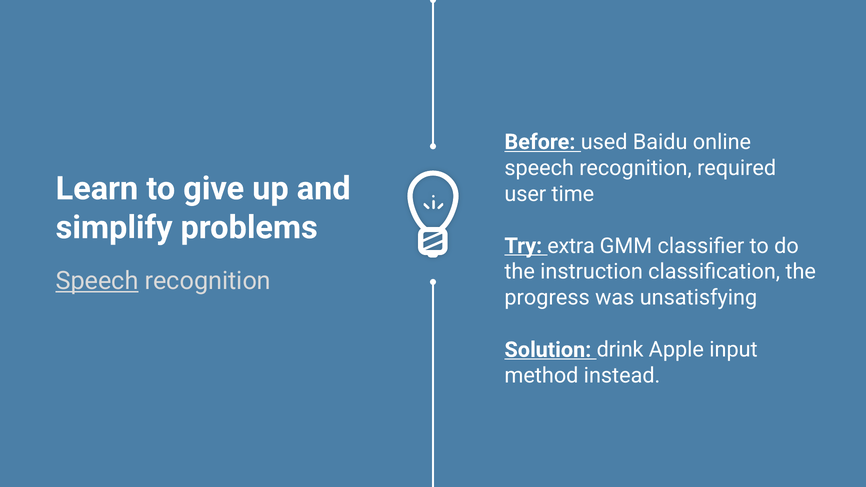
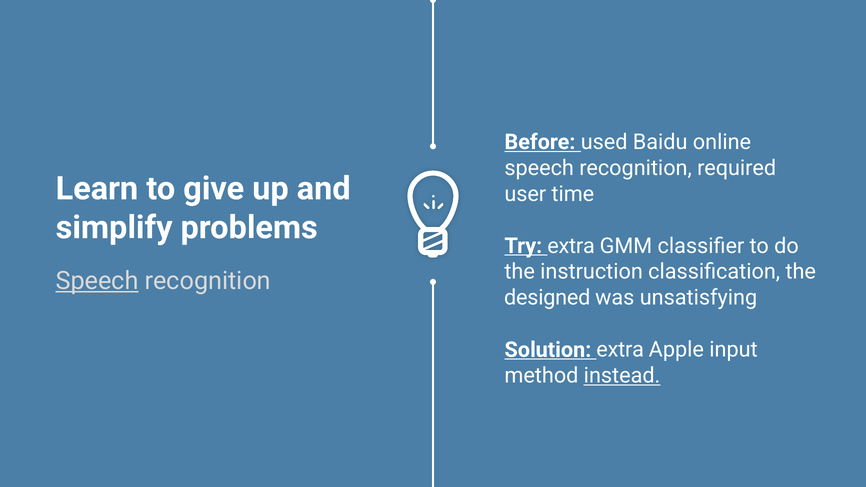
progress: progress -> designed
Solution drink: drink -> extra
instead underline: none -> present
